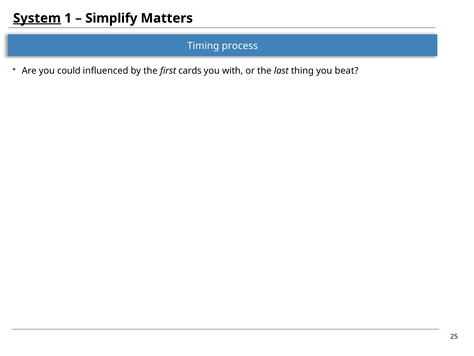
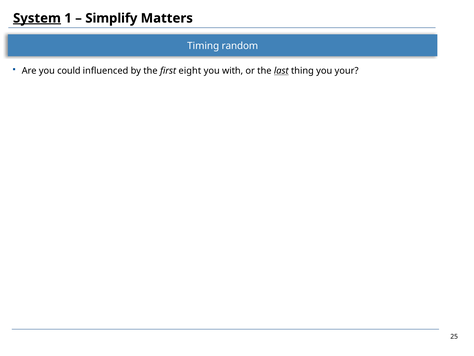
process: process -> random
cards: cards -> eight
last underline: none -> present
beat: beat -> your
